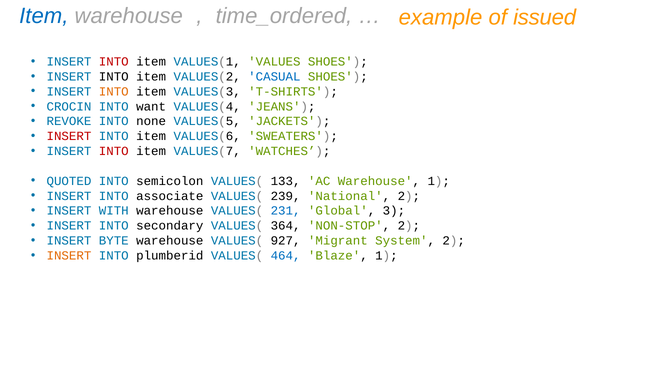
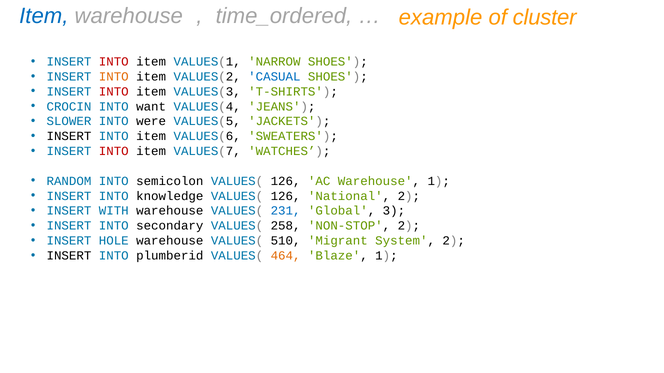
issued: issued -> cluster
VALUES: VALUES -> NARROW
INTO at (114, 77) colour: black -> orange
INTO at (114, 92) colour: orange -> red
REVOKE: REVOKE -> SLOWER
none: none -> were
INSERT at (69, 136) colour: red -> black
QUOTED: QUOTED -> RANDOM
133 at (286, 181): 133 -> 126
associate: associate -> knowledge
239 at (286, 196): 239 -> 126
364: 364 -> 258
BYTE: BYTE -> HOLE
927: 927 -> 510
INSERT at (69, 256) colour: orange -> black
464 colour: blue -> orange
